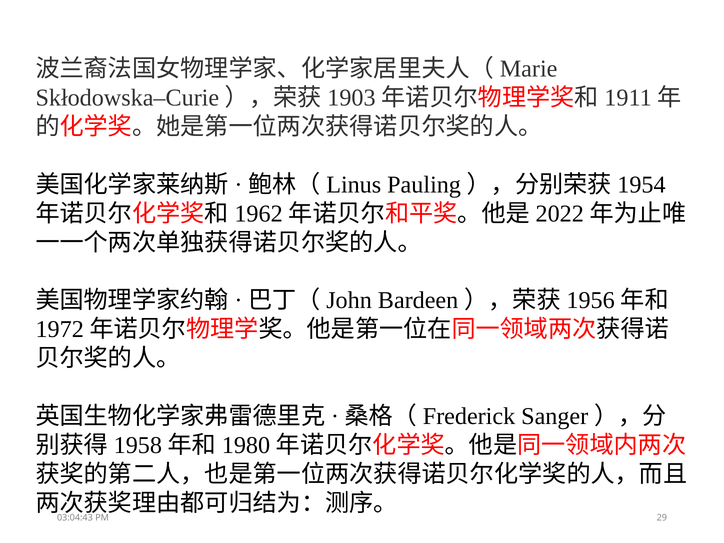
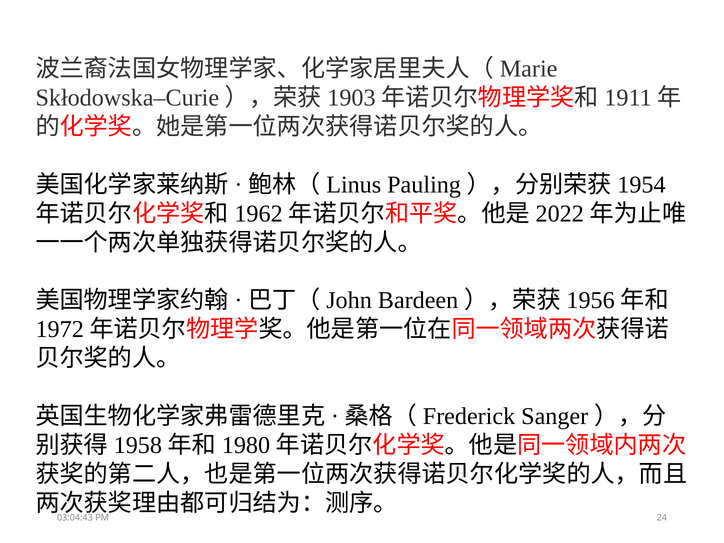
29: 29 -> 24
